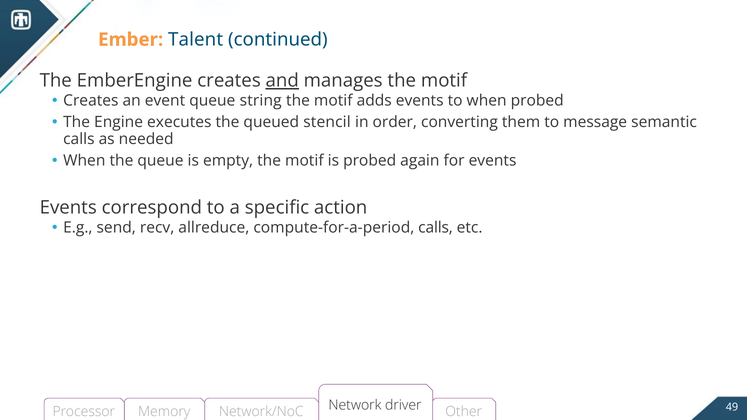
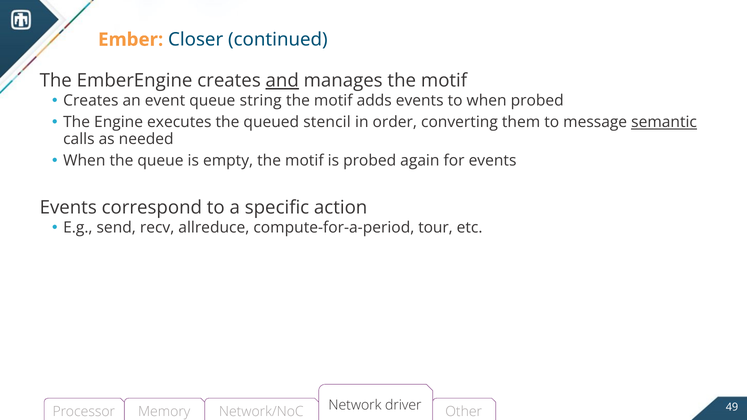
Talent: Talent -> Closer
semantic underline: none -> present
compute-for-a-period calls: calls -> tour
